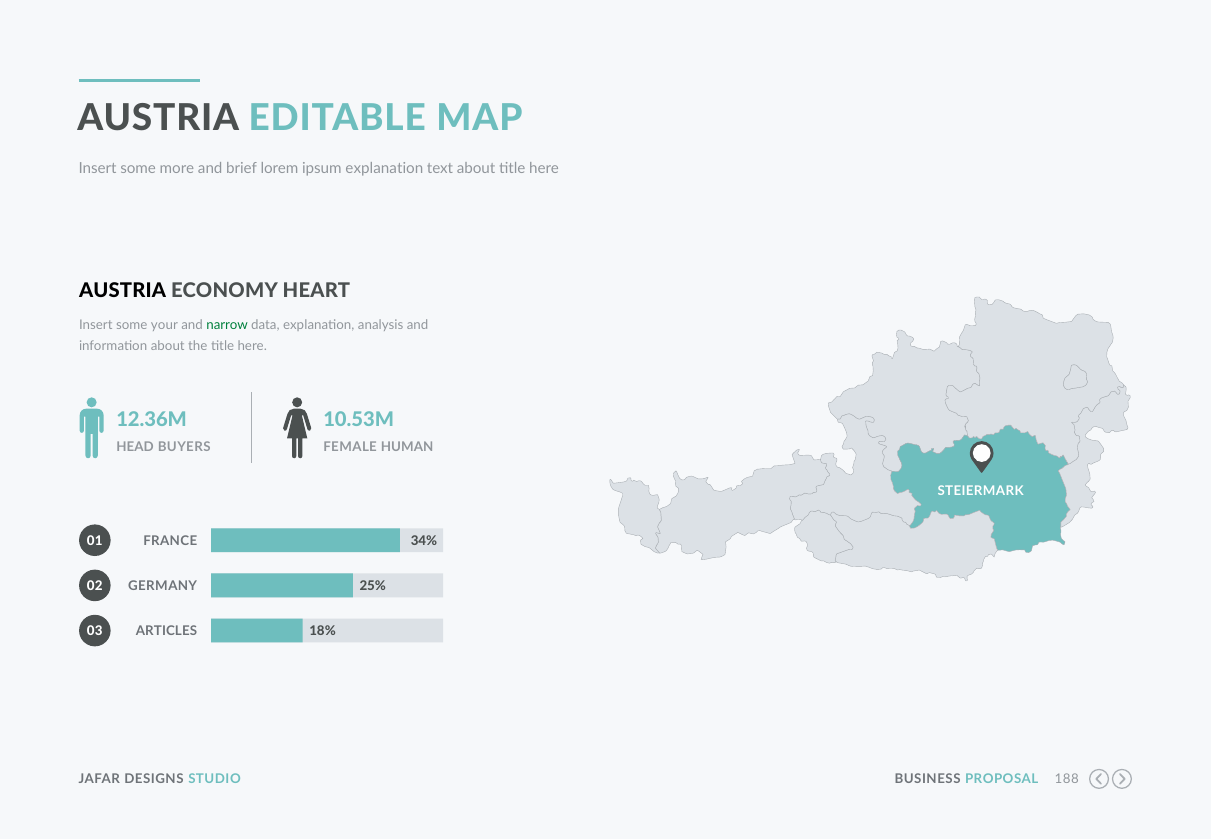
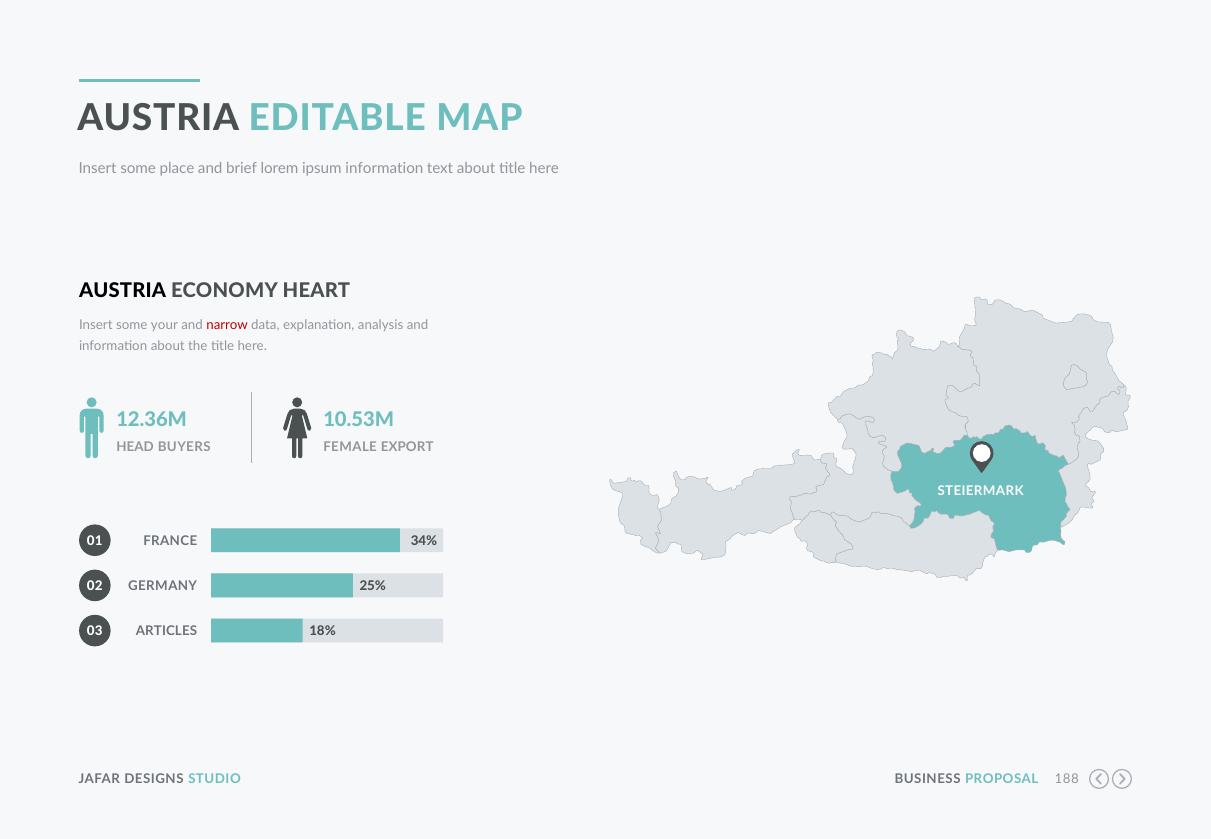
more: more -> place
ipsum explanation: explanation -> information
narrow colour: green -> red
HUMAN: HUMAN -> EXPORT
